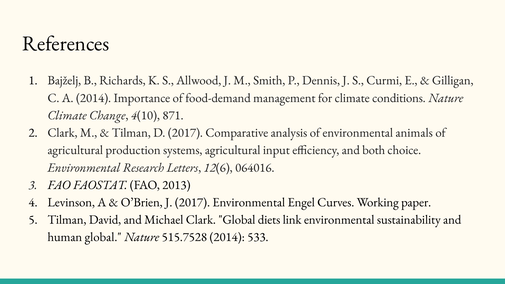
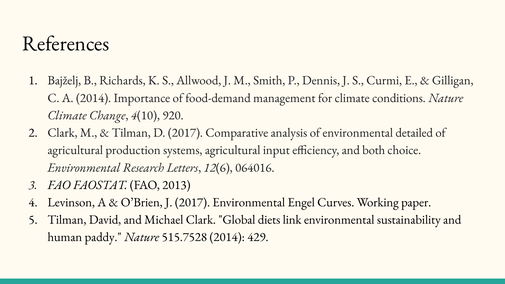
871: 871 -> 920
animals: animals -> detailed
human global: global -> paddy
533: 533 -> 429
